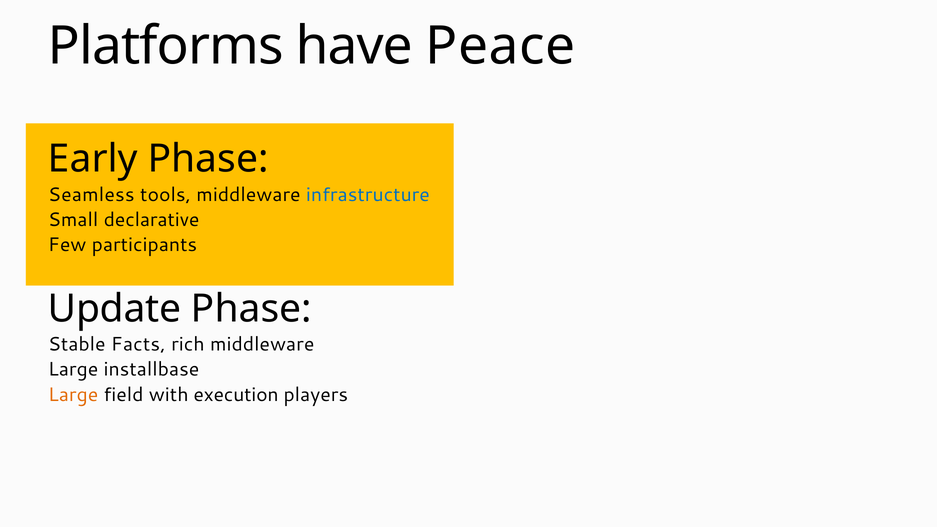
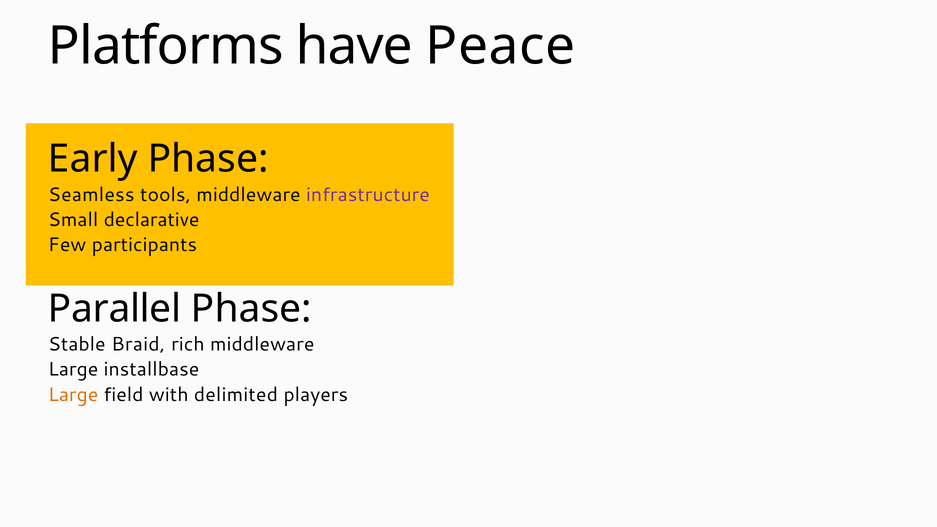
infrastructure colour: blue -> purple
Update: Update -> Parallel
Facts: Facts -> Braid
execution: execution -> delimited
